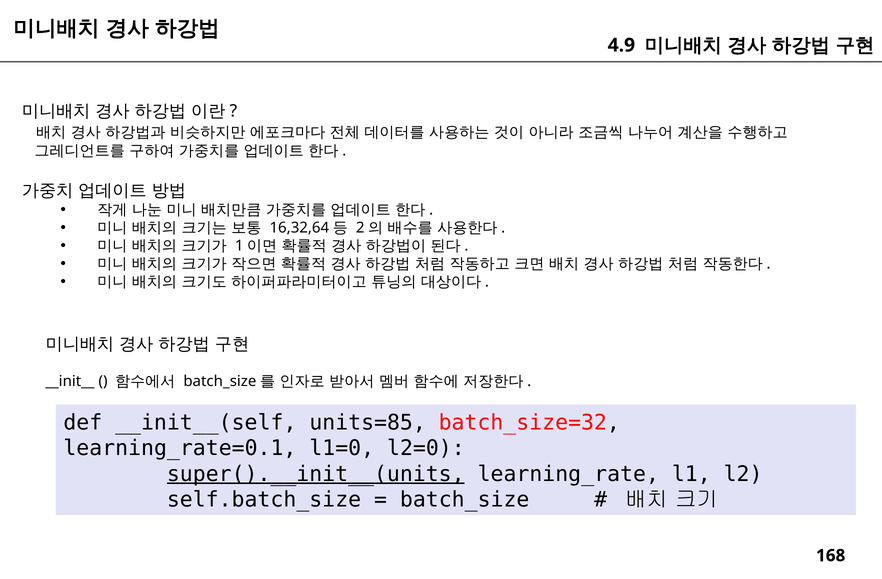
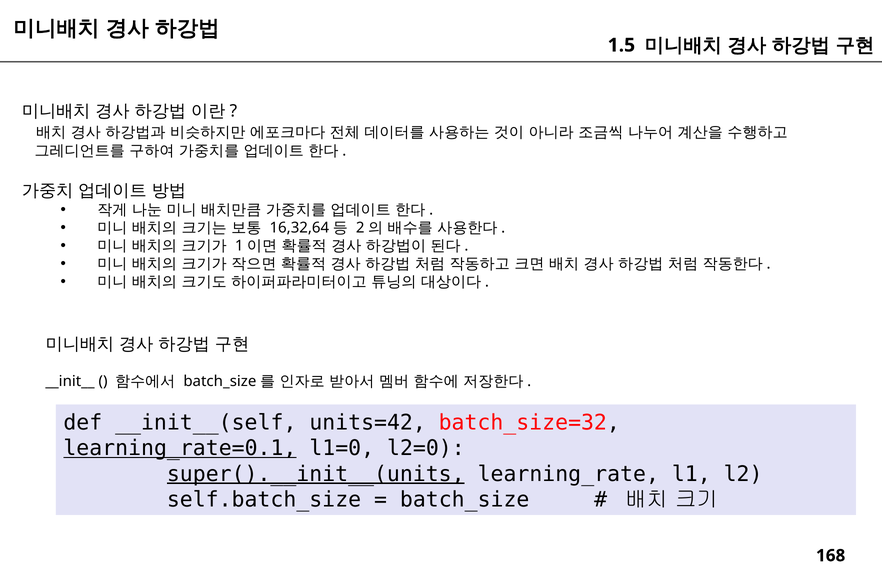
4.9: 4.9 -> 1.5
units=85: units=85 -> units=42
learning_rate=0.1 underline: none -> present
